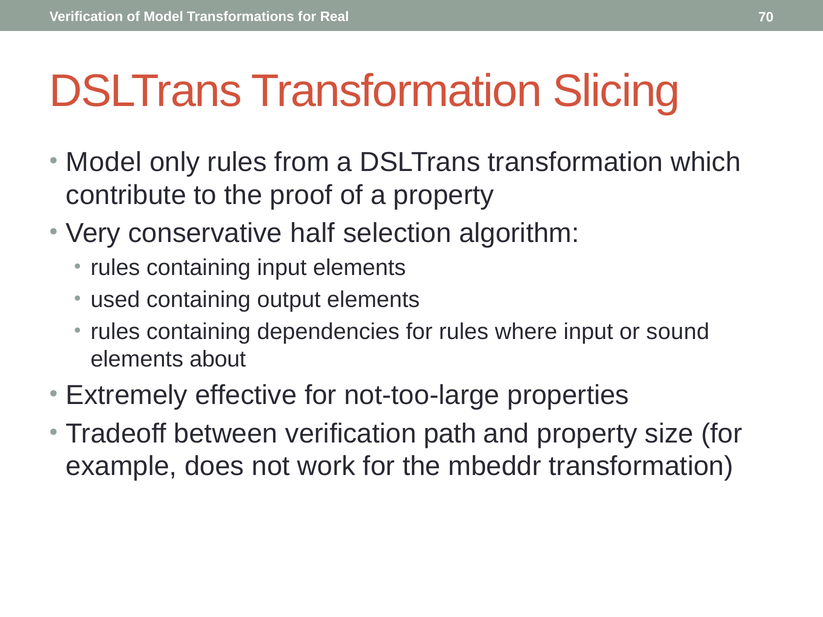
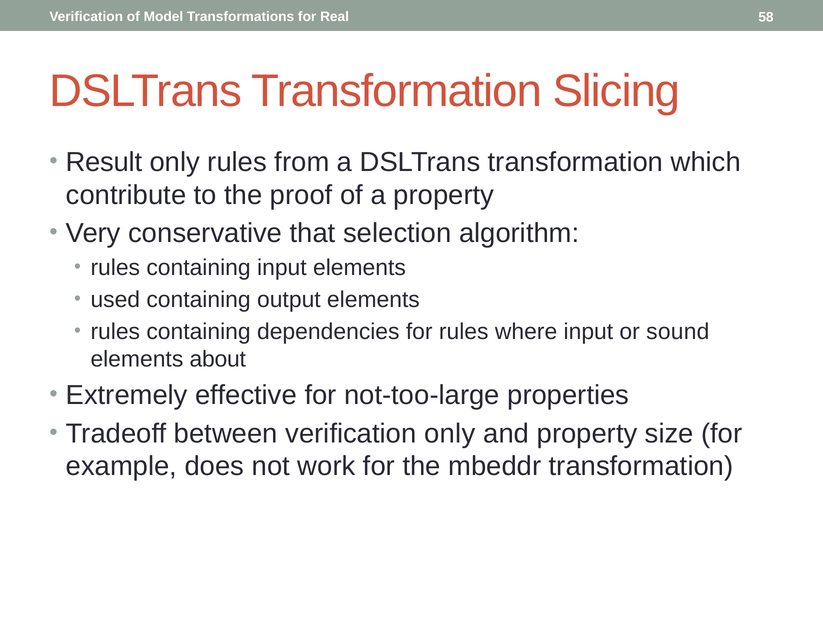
70: 70 -> 58
Model at (104, 162): Model -> Result
half: half -> that
verification path: path -> only
